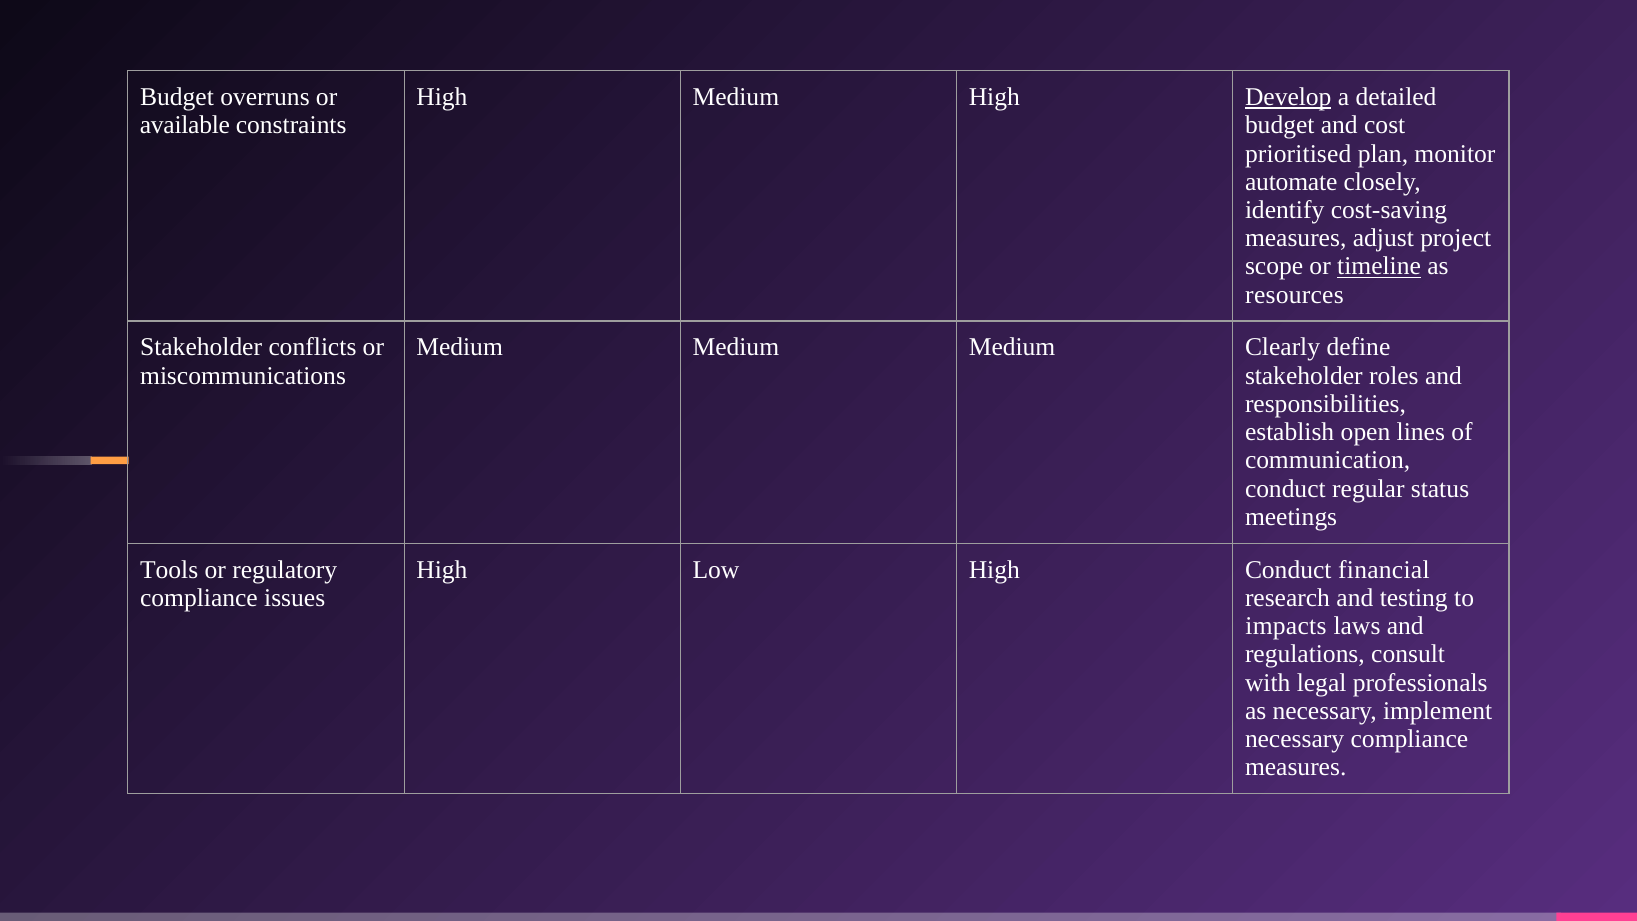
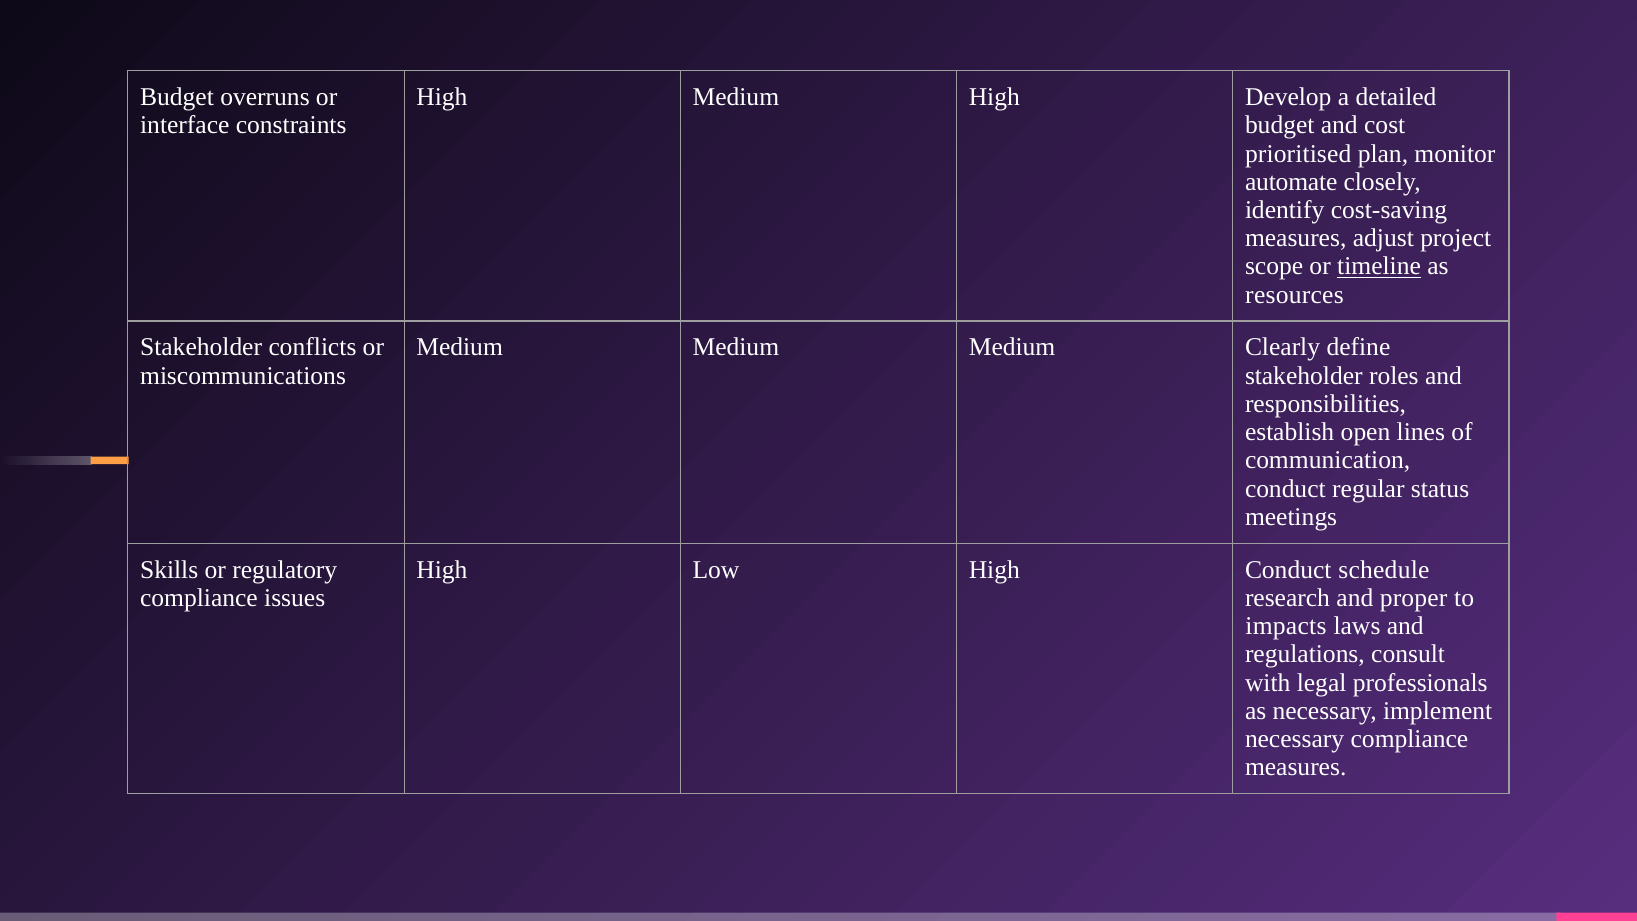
Develop underline: present -> none
available: available -> interface
Tools: Tools -> Skills
financial: financial -> schedule
testing: testing -> proper
